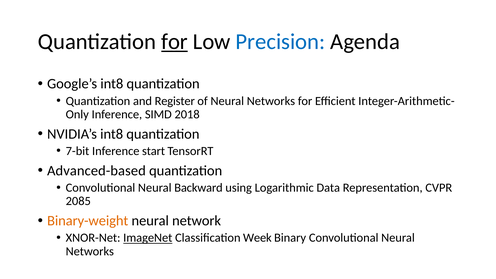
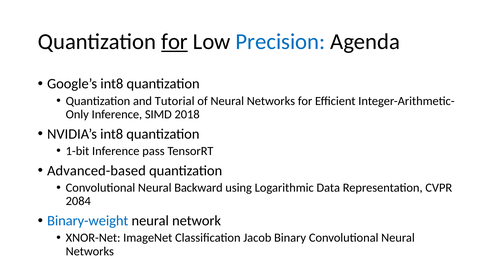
Register: Register -> Tutorial
7-bit: 7-bit -> 1-bit
start: start -> pass
2085: 2085 -> 2084
Binary-weight colour: orange -> blue
ImageNet underline: present -> none
Week: Week -> Jacob
